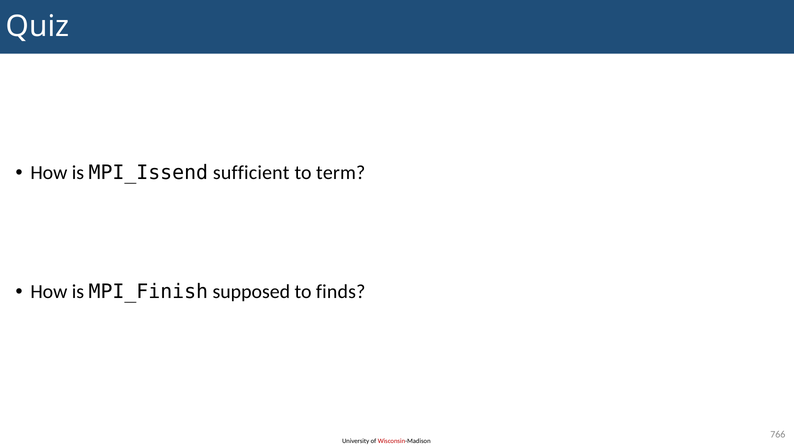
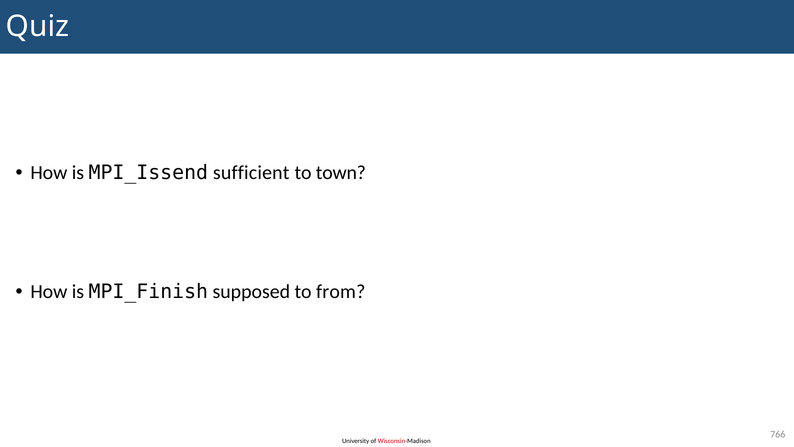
term: term -> town
finds: finds -> from
